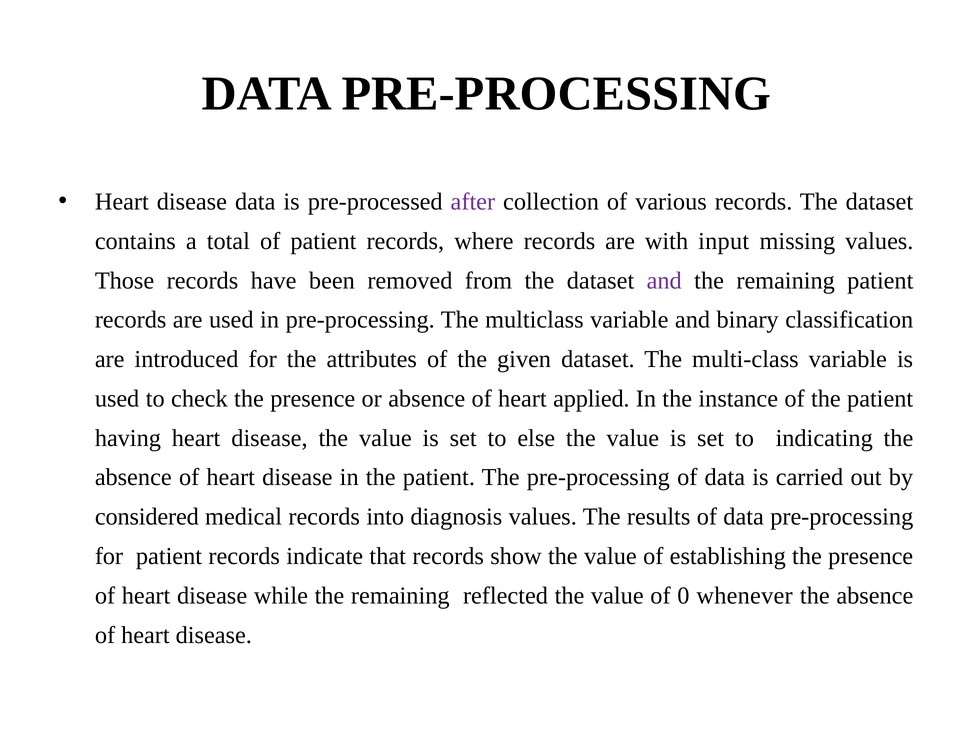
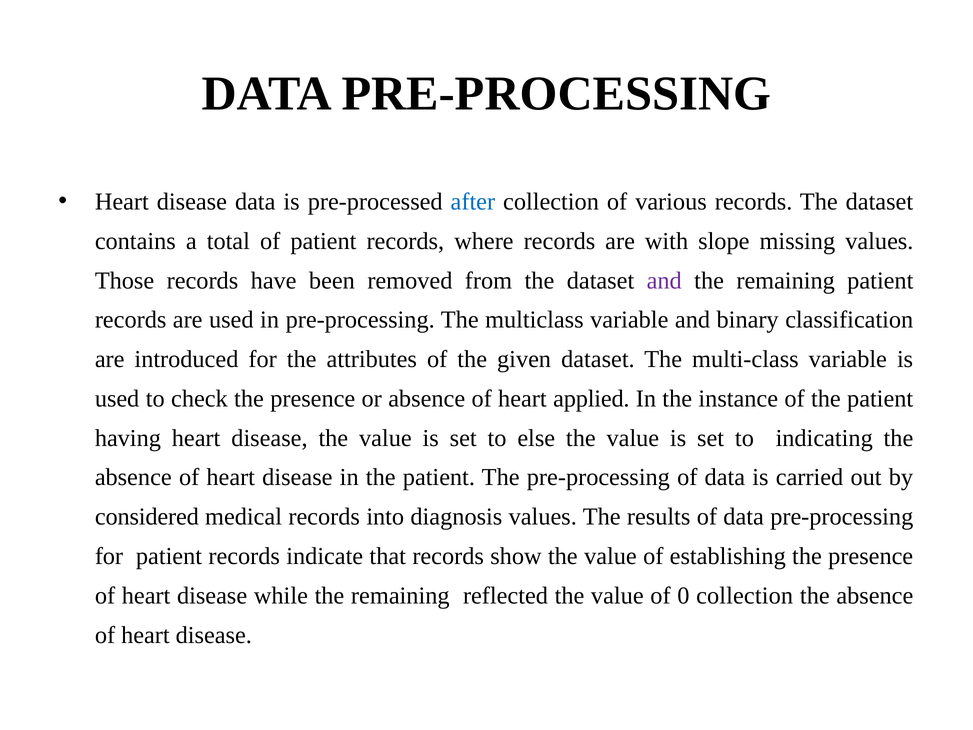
after colour: purple -> blue
input: input -> slope
0 whenever: whenever -> collection
